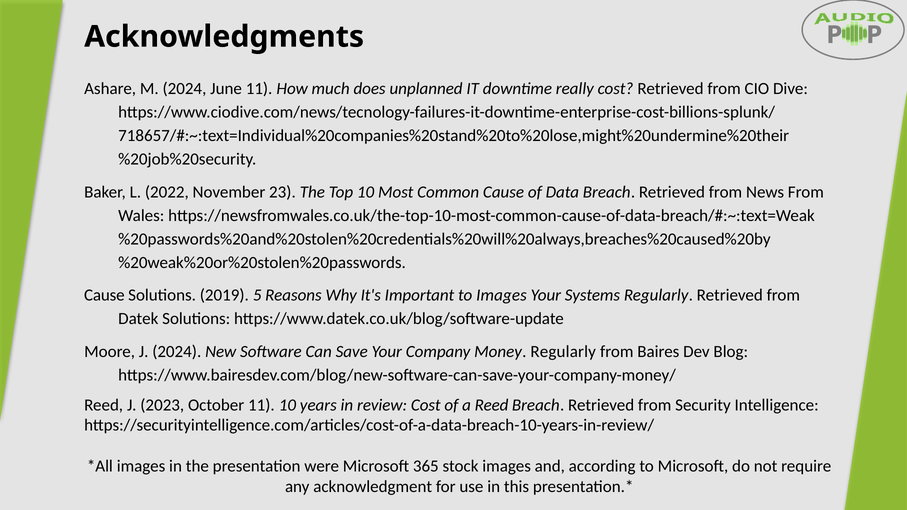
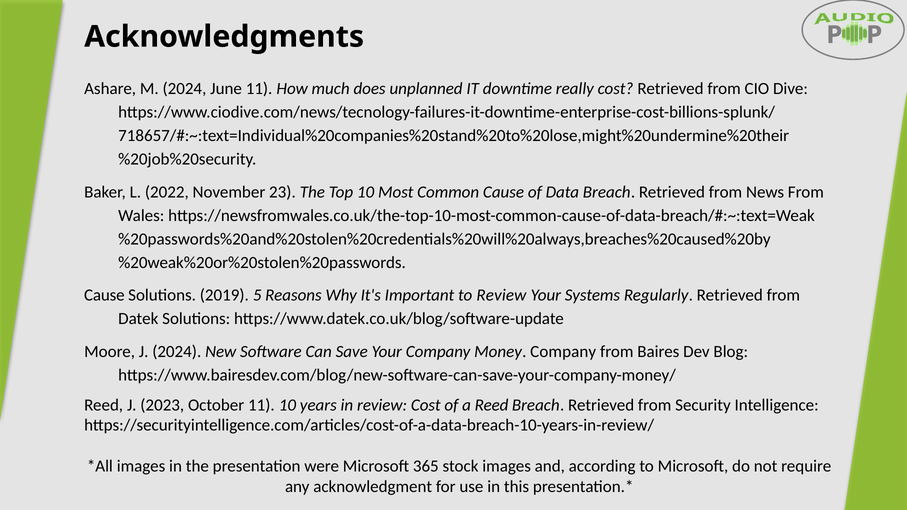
to Images: Images -> Review
Money Regularly: Regularly -> Company
